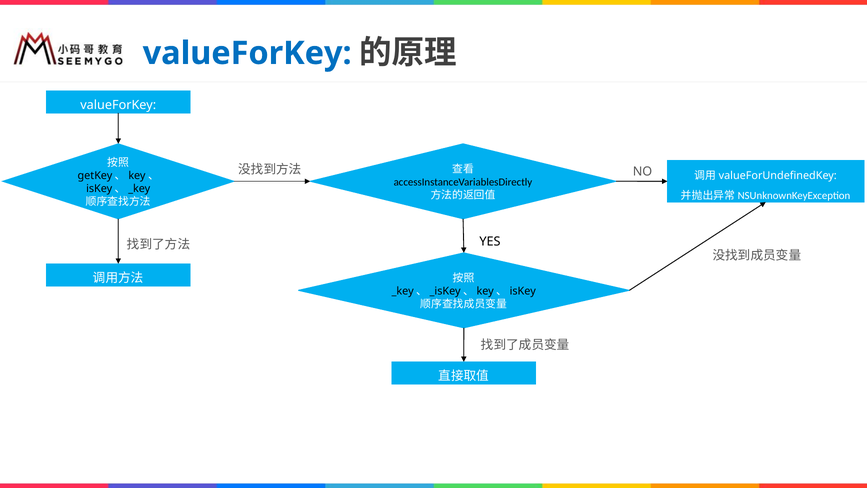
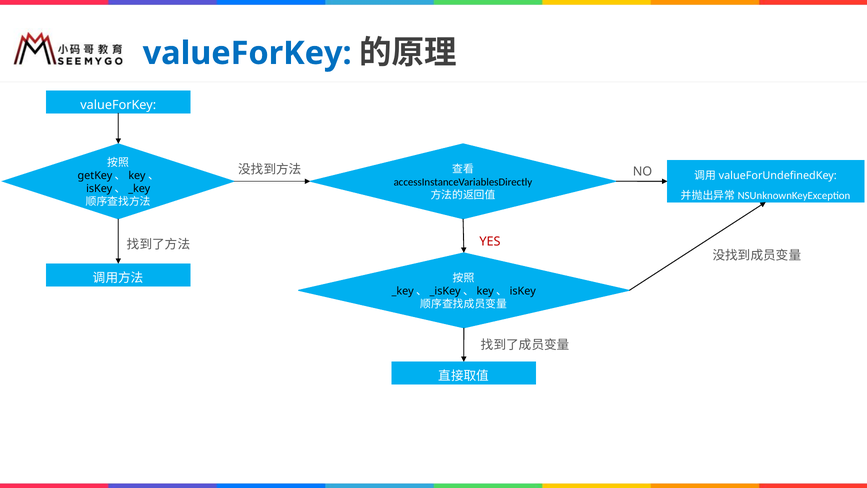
YES colour: black -> red
